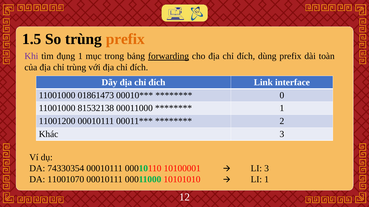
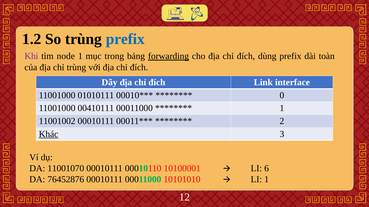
1.5: 1.5 -> 1.2
prefix at (125, 39) colour: orange -> blue
đụng: đụng -> node
01861473: 01861473 -> 01010111
81532138: 81532138 -> 00410111
11001200: 11001200 -> 11001002
Khác underline: none -> present
74330354: 74330354 -> 11001070
LI 3: 3 -> 6
11001070: 11001070 -> 76452876
